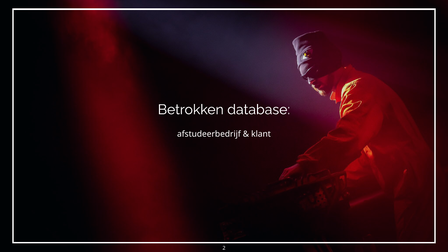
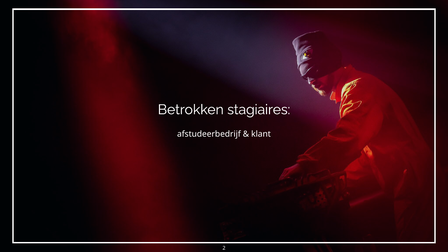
database: database -> stagiaires
